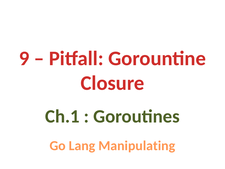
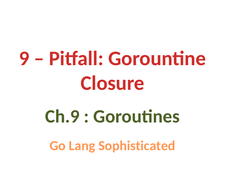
Ch.1: Ch.1 -> Ch.9
Manipulating: Manipulating -> Sophisticated
